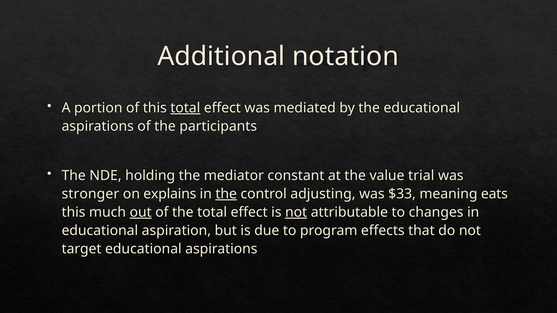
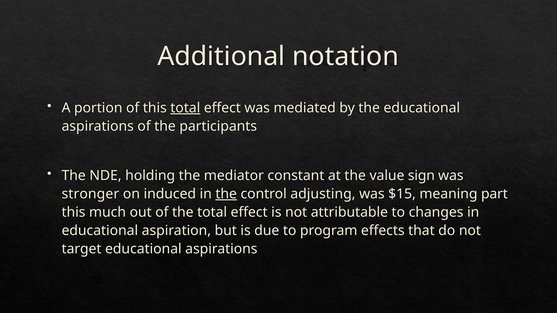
trial: trial -> sign
explains: explains -> induced
$33: $33 -> $15
eats: eats -> part
out underline: present -> none
not at (296, 212) underline: present -> none
